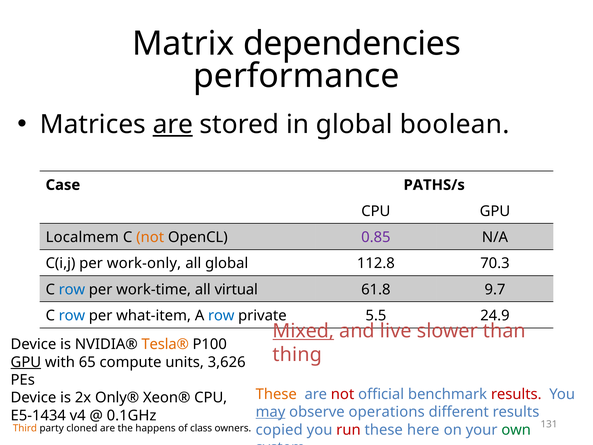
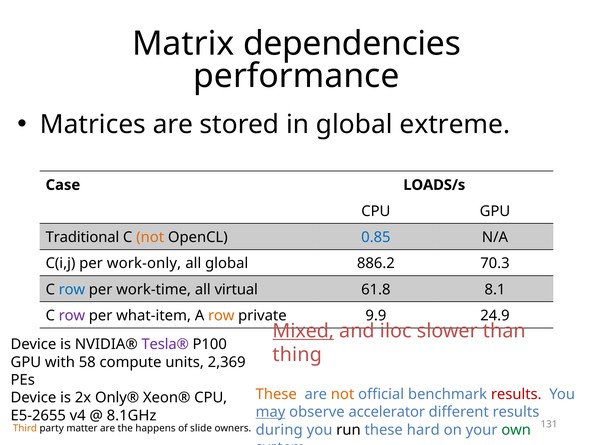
are at (173, 124) underline: present -> none
boolean: boolean -> extreme
PATHS/s: PATHS/s -> LOADS/s
Localmem: Localmem -> Traditional
0.85 colour: purple -> blue
112.8: 112.8 -> 886.2
9.7: 9.7 -> 8.1
row at (72, 316) colour: blue -> purple
row at (221, 316) colour: blue -> orange
5.5: 5.5 -> 9.9
live: live -> iloc
Tesla® colour: orange -> purple
GPU at (26, 362) underline: present -> none
65: 65 -> 58
3,626: 3,626 -> 2,369
not at (343, 394) colour: red -> orange
operations: operations -> accelerator
E5-1434: E5-1434 -> E5-2655
0.1GHz: 0.1GHz -> 8.1GHz
cloned: cloned -> matter
class: class -> slide
copied: copied -> during
run colour: red -> black
here: here -> hard
